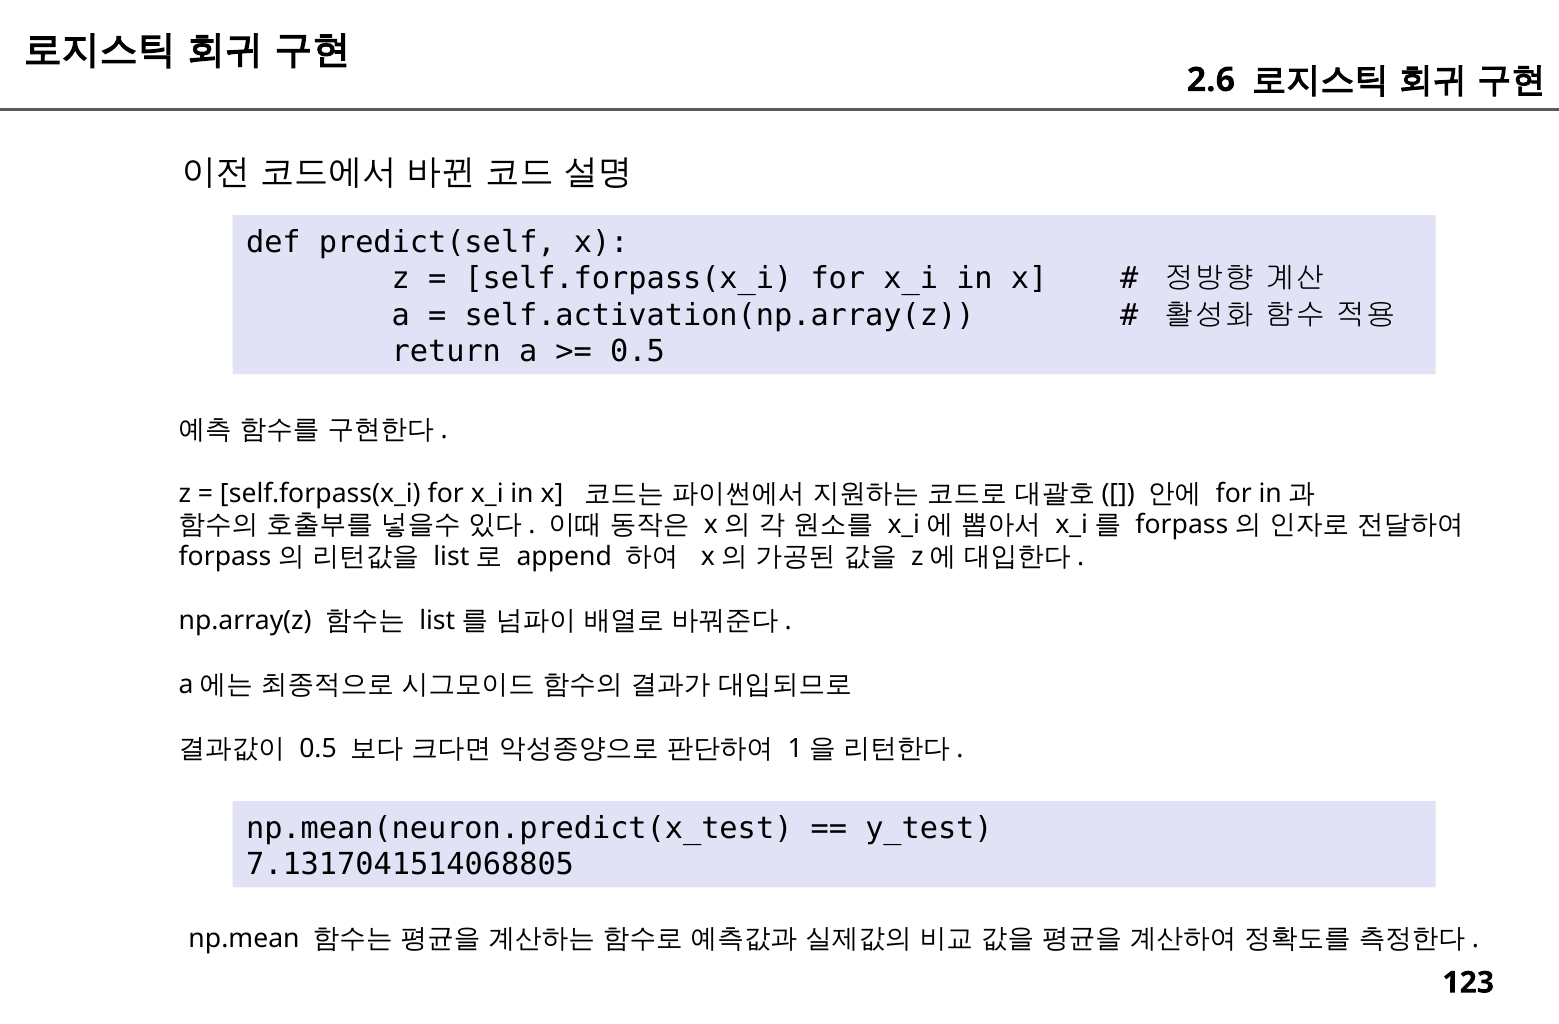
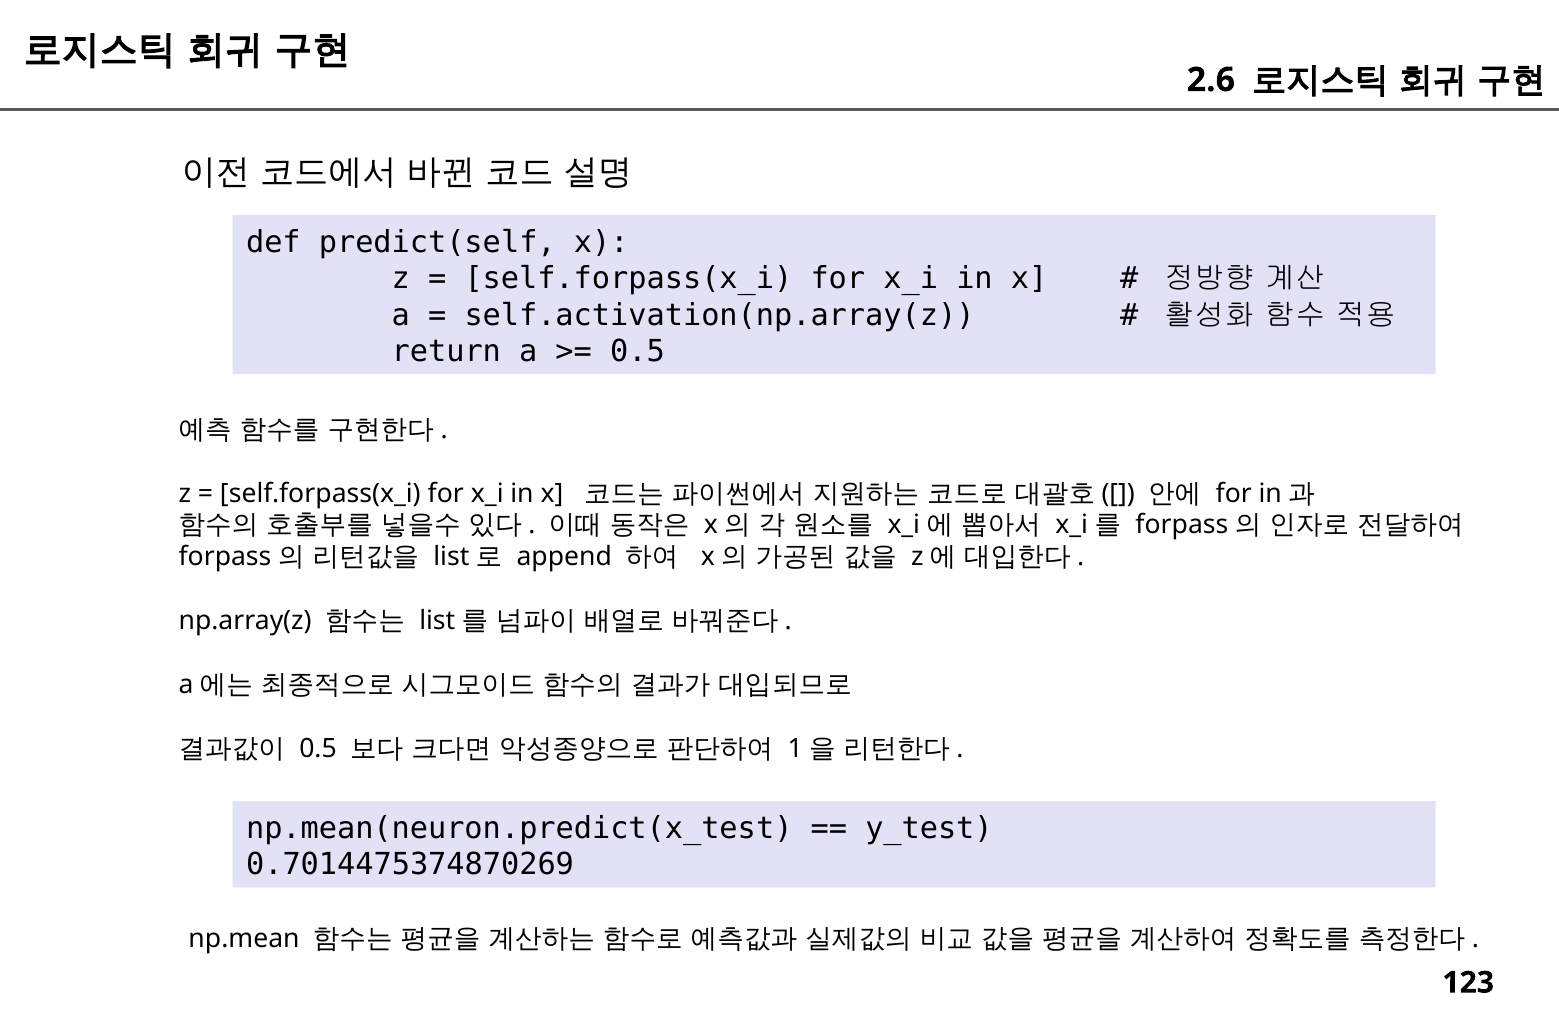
7.1317041514068805: 7.1317041514068805 -> 0.7014475374870269
